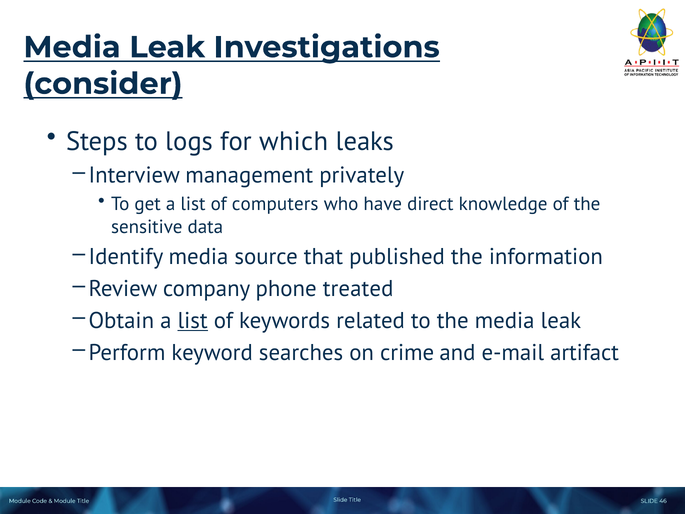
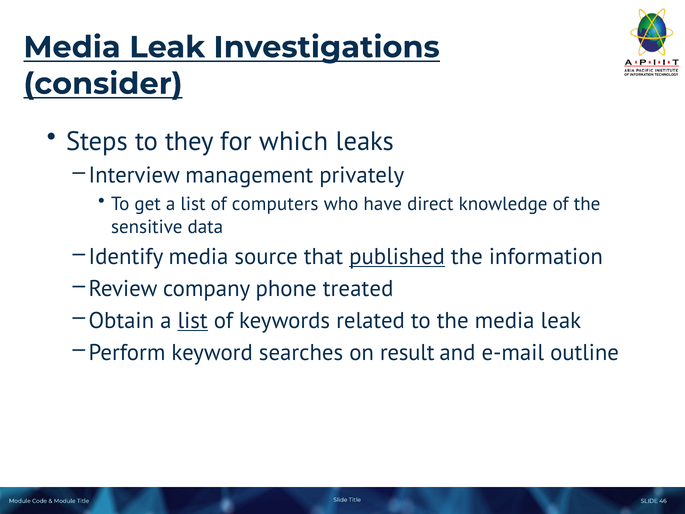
logs: logs -> they
published underline: none -> present
crime: crime -> result
artifact: artifact -> outline
